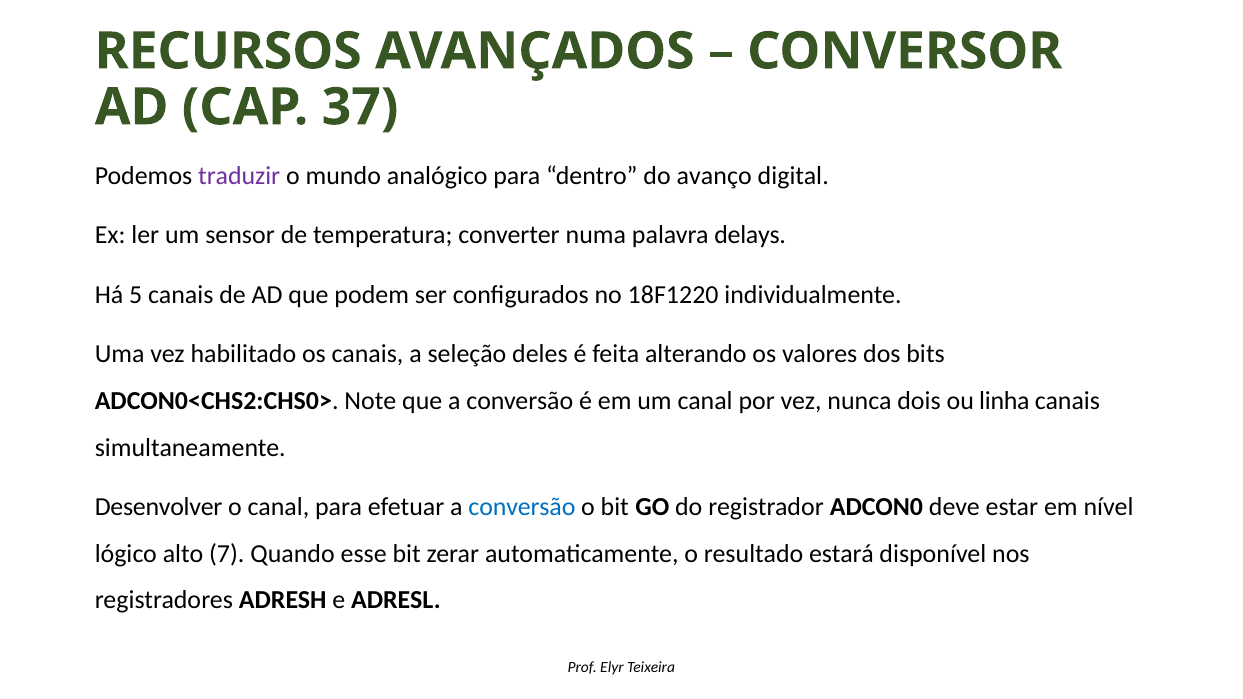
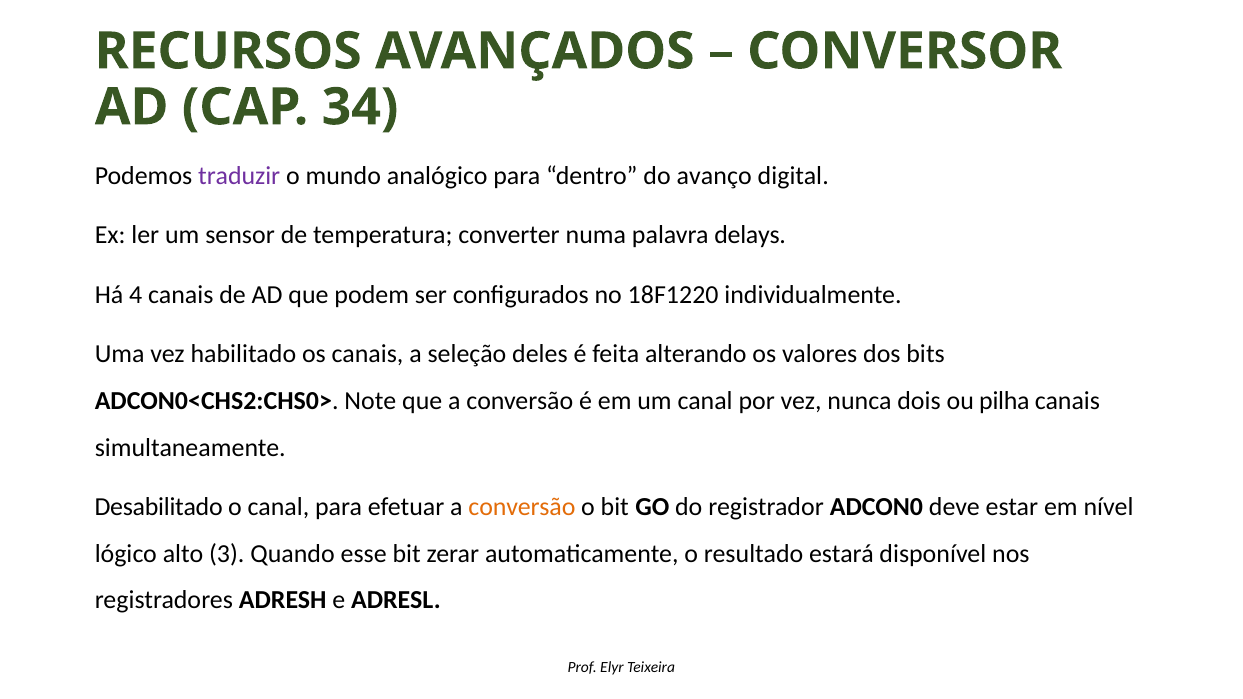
37: 37 -> 34
5: 5 -> 4
linha: linha -> pilha
Desenvolver: Desenvolver -> Desabilitado
conversão at (522, 507) colour: blue -> orange
7: 7 -> 3
